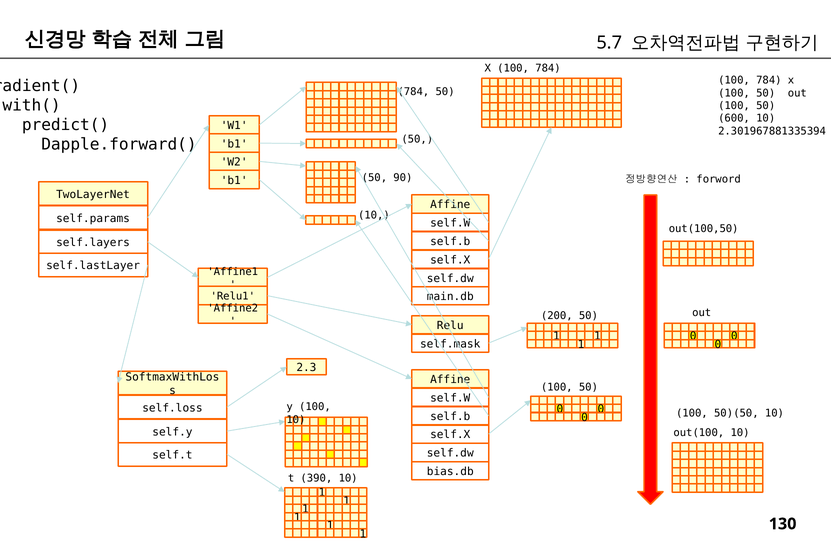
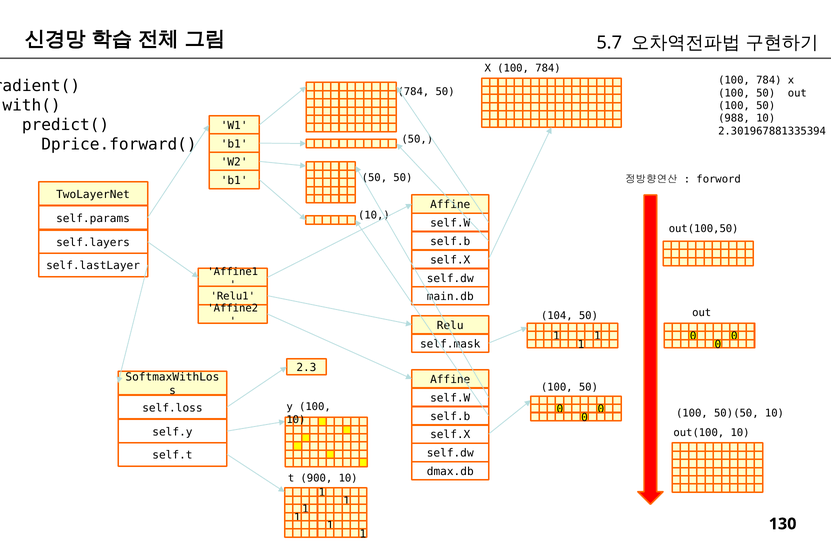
600: 600 -> 988
Dapple.forward(: Dapple.forward( -> Dprice.forward(
90 at (403, 178): 90 -> 50
200: 200 -> 104
bias.db: bias.db -> dmax.db
390: 390 -> 900
